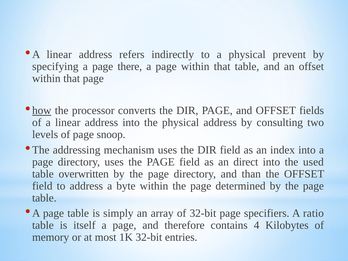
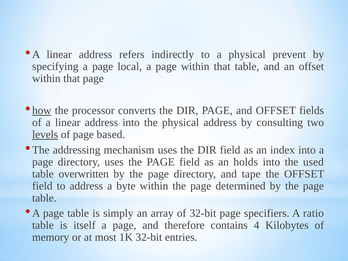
there: there -> local
levels underline: none -> present
snoop: snoop -> based
direct: direct -> holds
than: than -> tape
